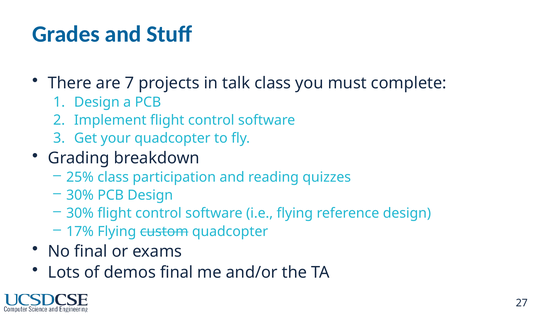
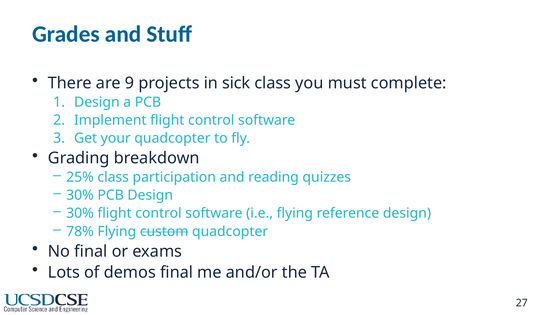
7: 7 -> 9
talk: talk -> sick
17%: 17% -> 78%
